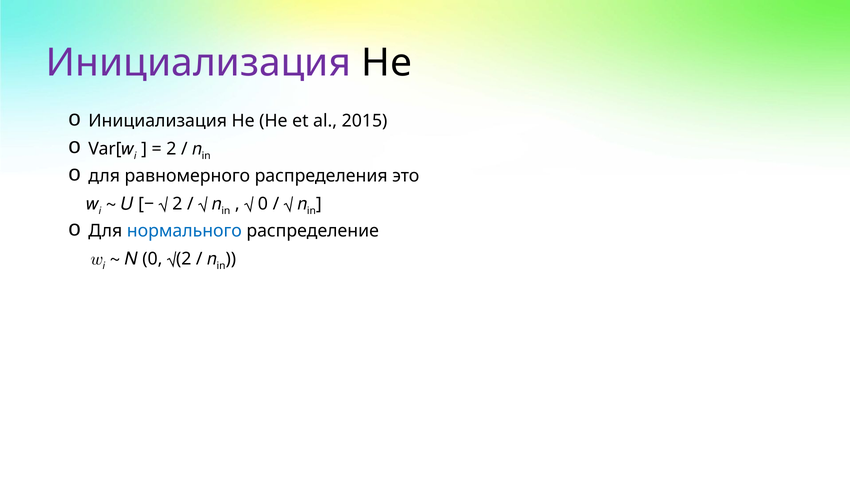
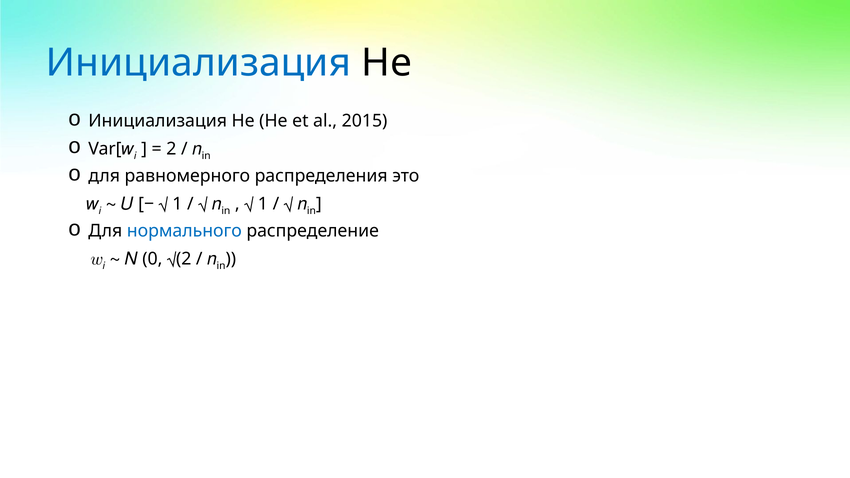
Инициализация at (198, 63) colour: purple -> blue
2 at (177, 204): 2 -> 1
0 at (263, 204): 0 -> 1
